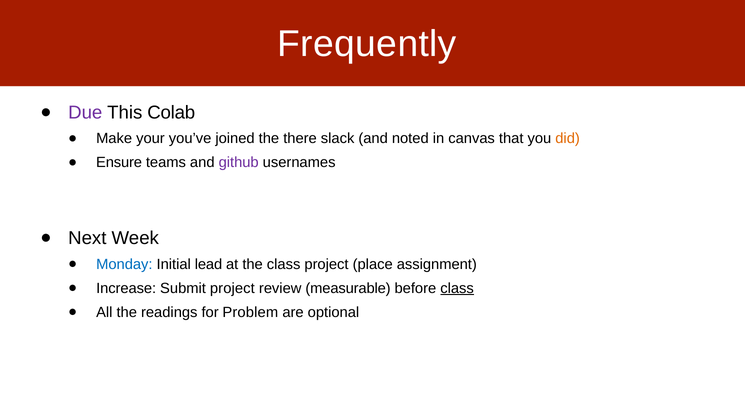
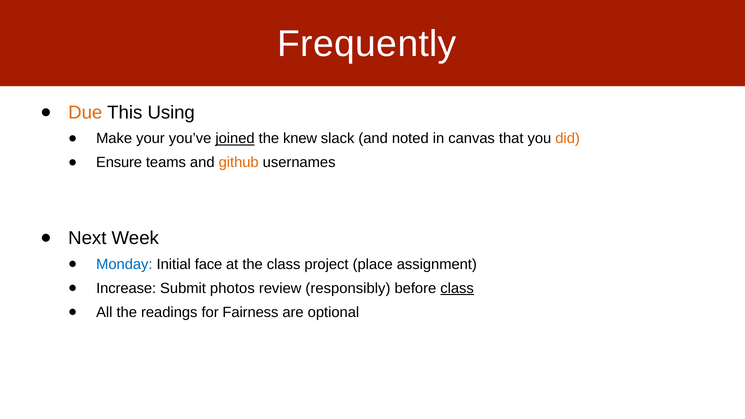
Due colour: purple -> orange
Colab: Colab -> Using
joined underline: none -> present
there: there -> knew
github colour: purple -> orange
lead: lead -> face
Submit project: project -> photos
measurable: measurable -> responsibly
Problem: Problem -> Fairness
